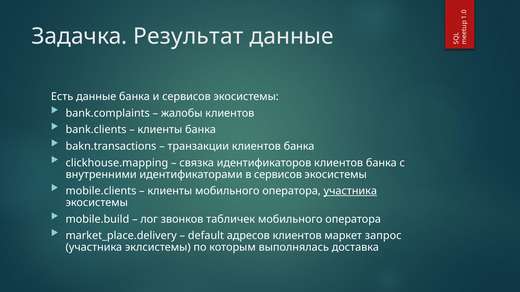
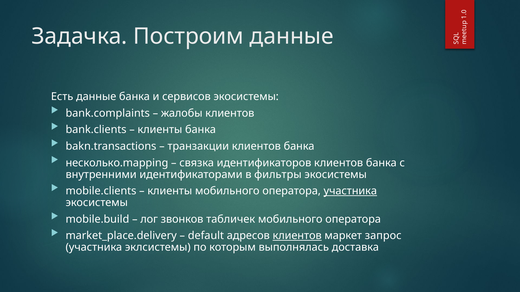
Результат: Результат -> Построим
clickhouse.mapping: clickhouse.mapping -> несколько.mapping
в сервисов: сервисов -> фильтры
клиентов at (297, 236) underline: none -> present
